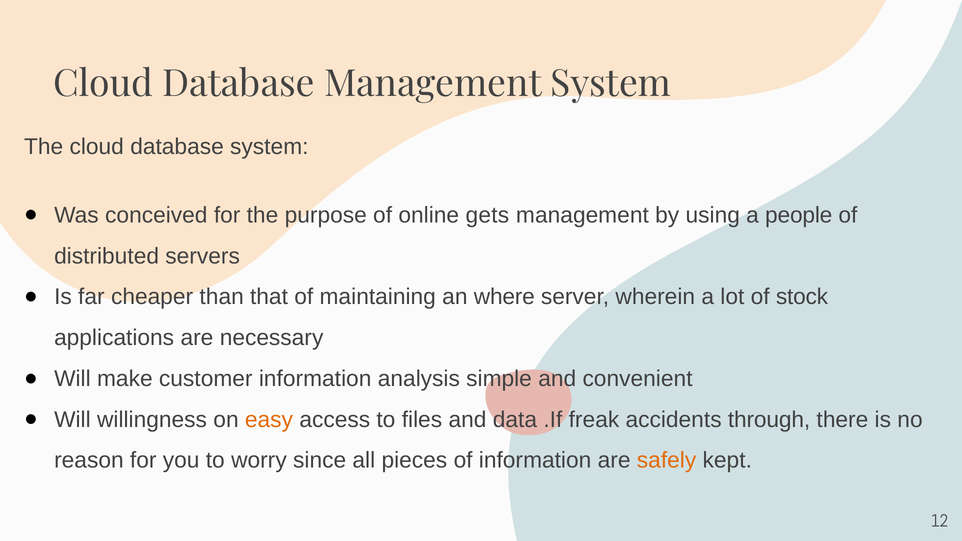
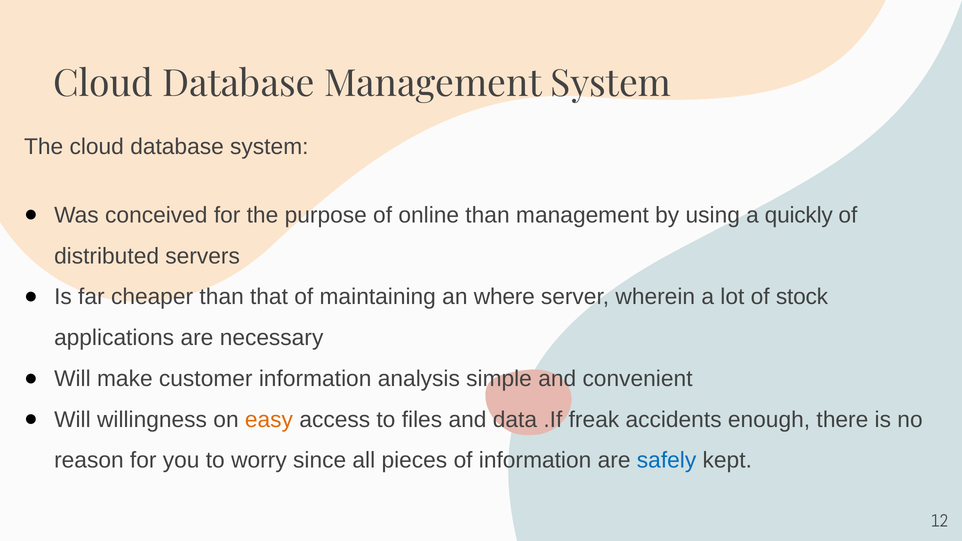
online gets: gets -> than
people: people -> quickly
through: through -> enough
safely colour: orange -> blue
